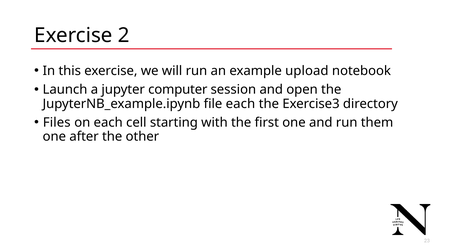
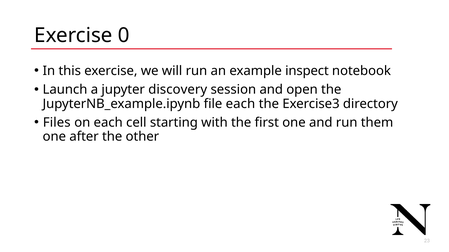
2: 2 -> 0
upload: upload -> inspect
computer: computer -> discovery
